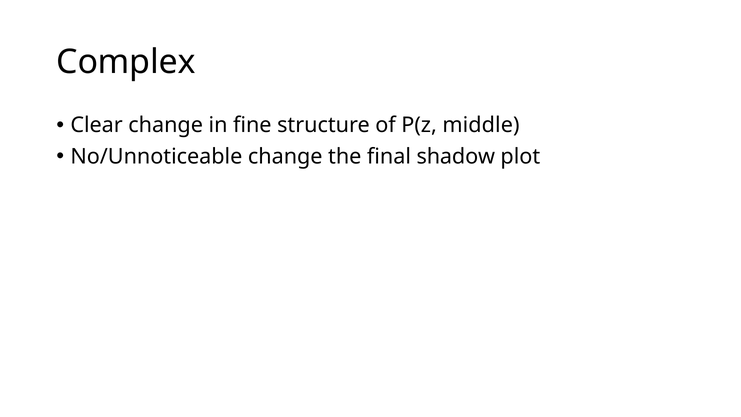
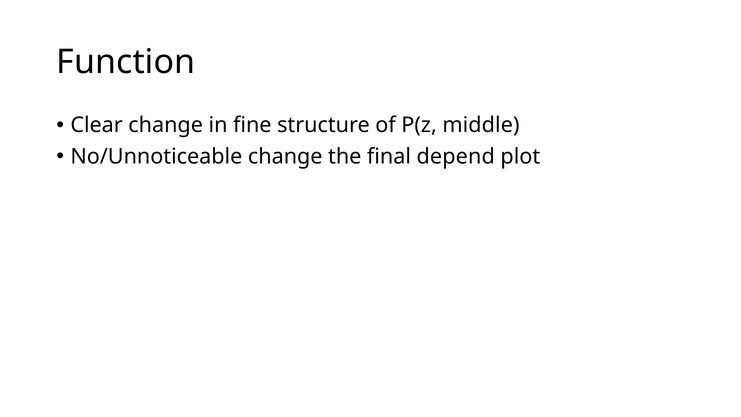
Complex: Complex -> Function
shadow: shadow -> depend
